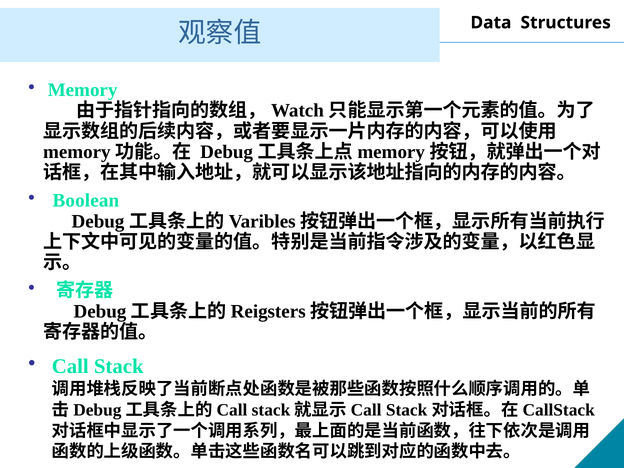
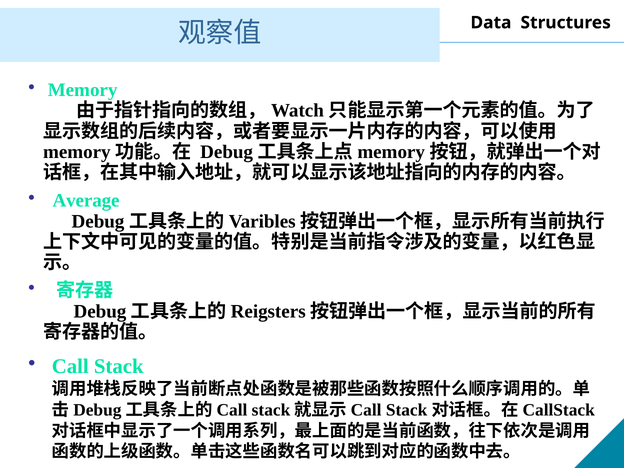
Boolean: Boolean -> Average
